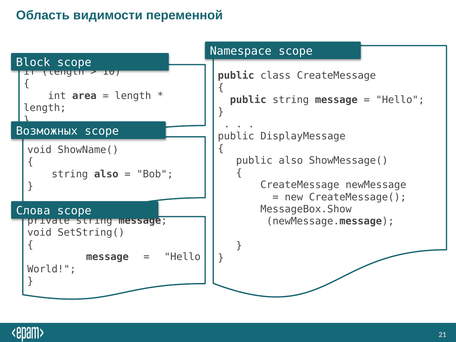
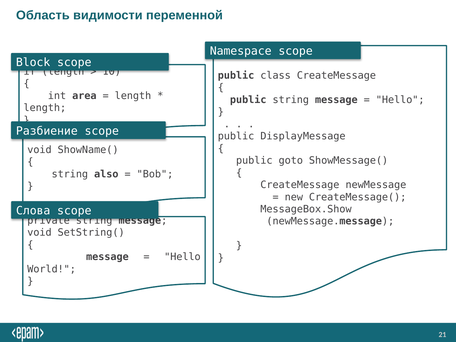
Возможных: Возможных -> Разбиение
public also: also -> goto
